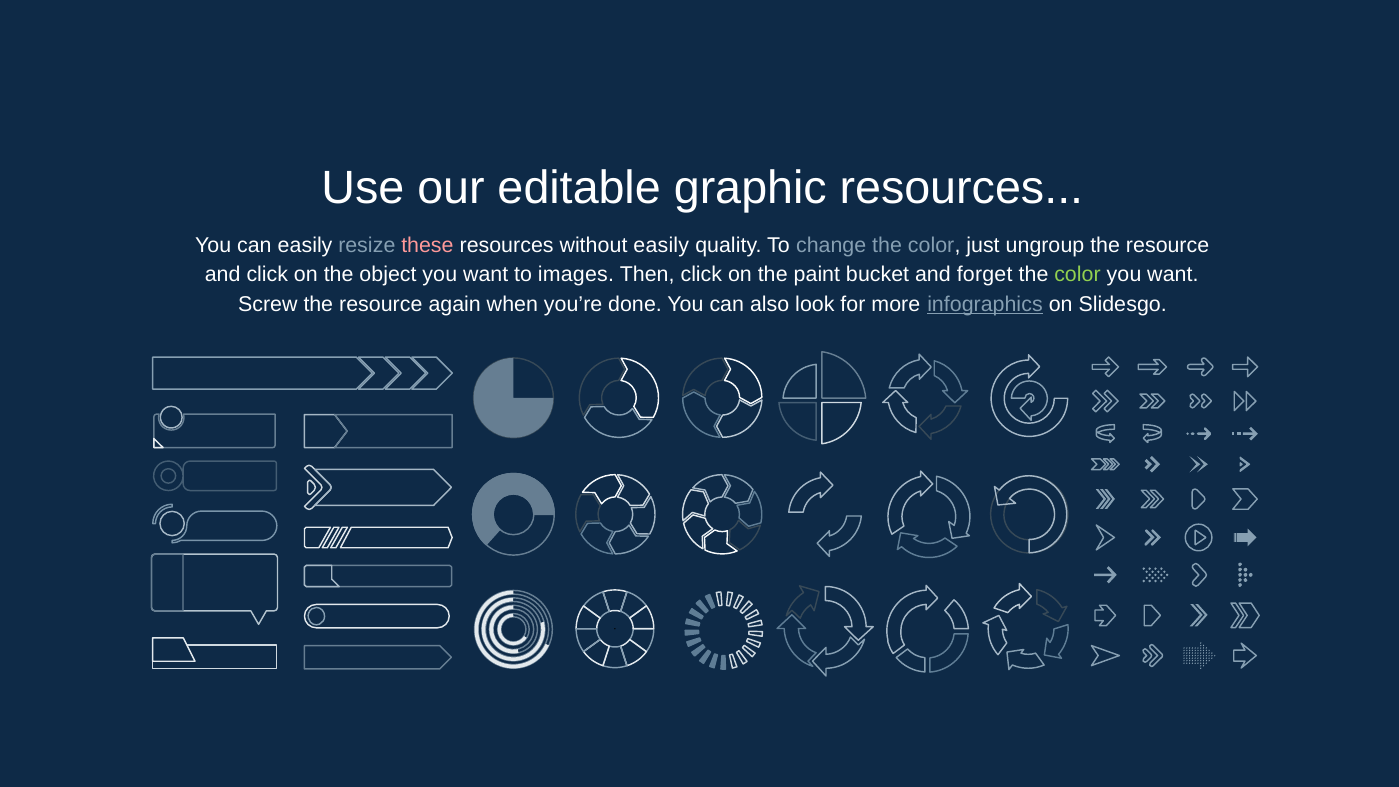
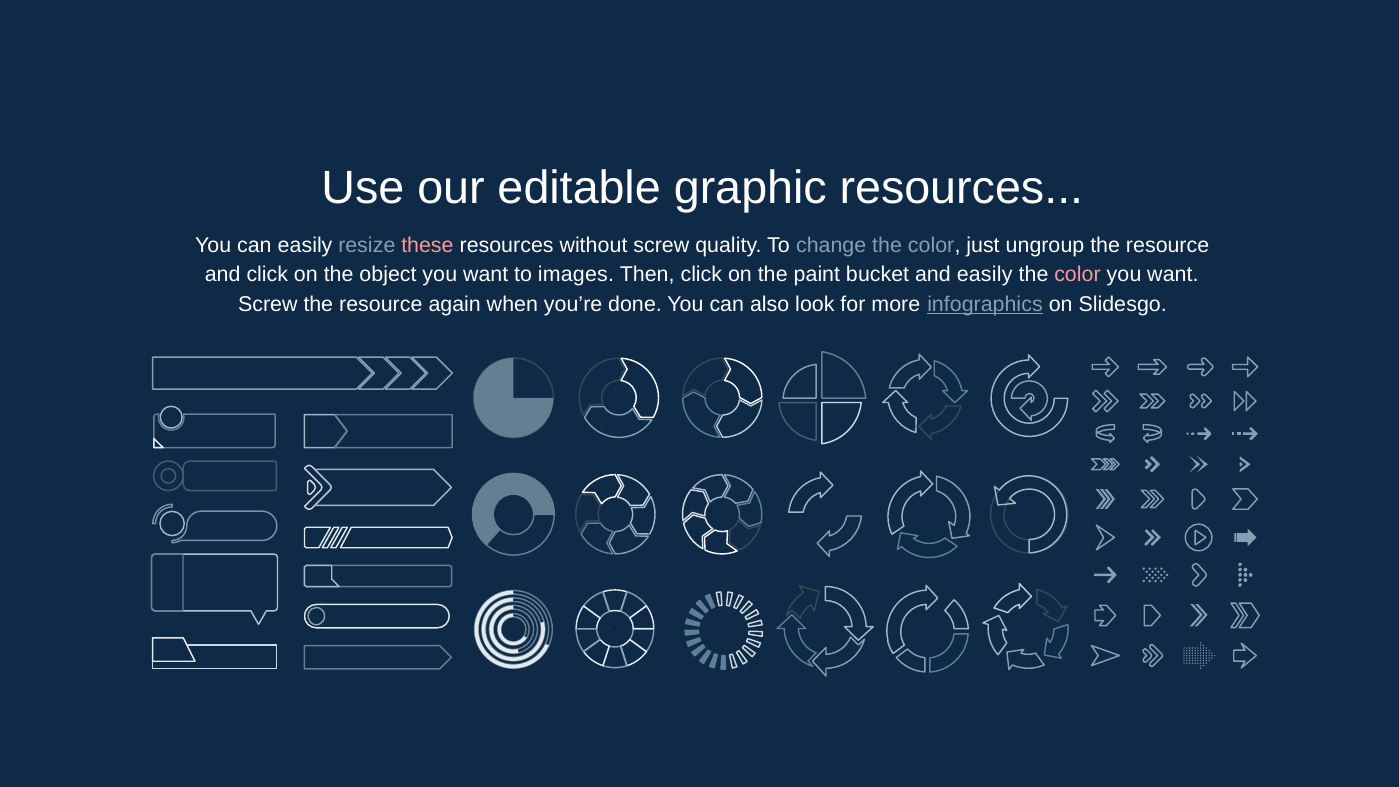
without easily: easily -> screw
and forget: forget -> easily
color at (1077, 275) colour: light green -> pink
